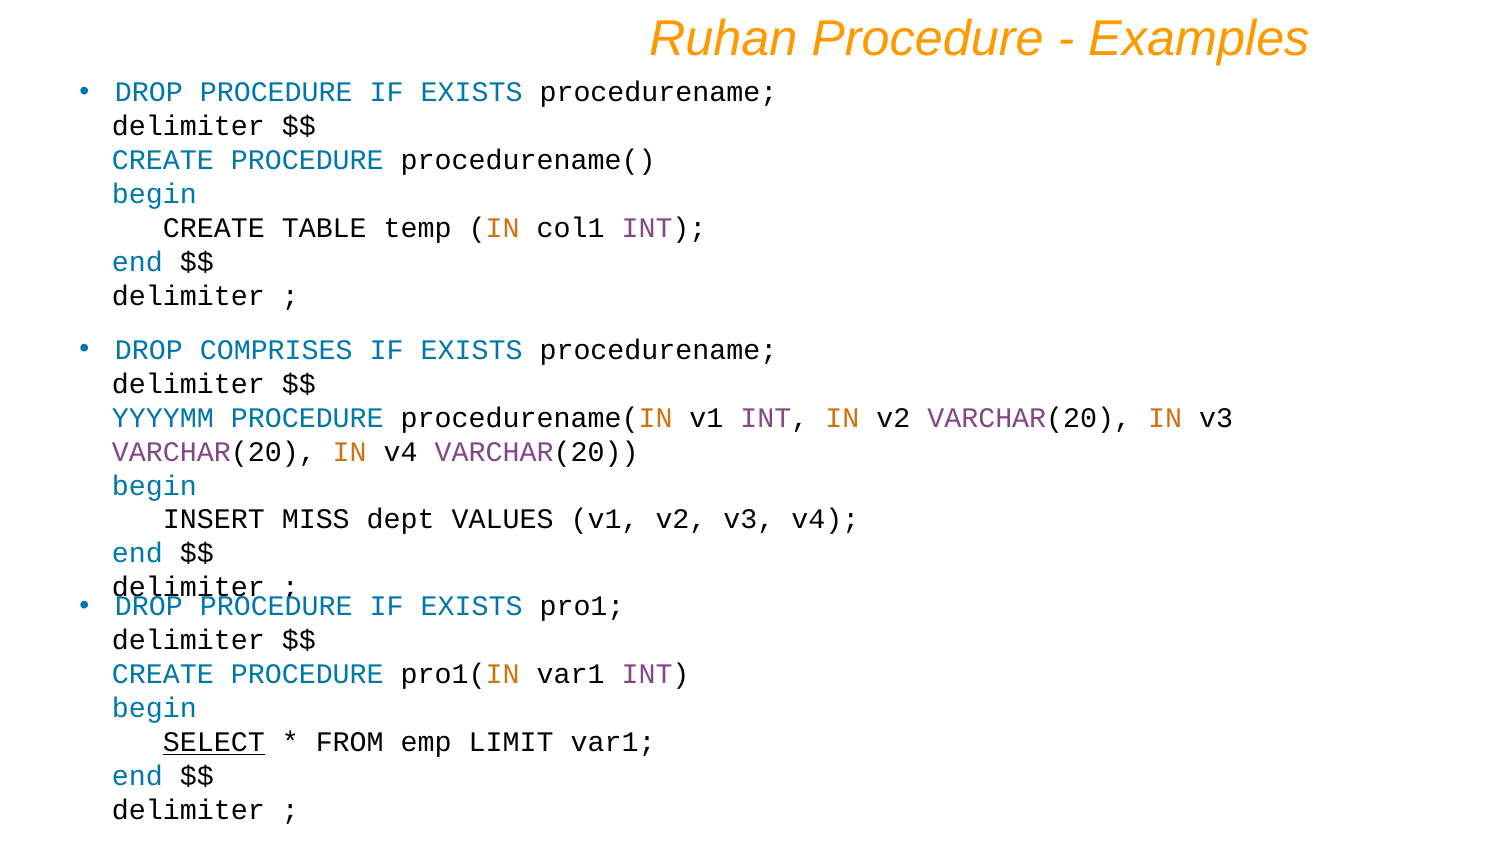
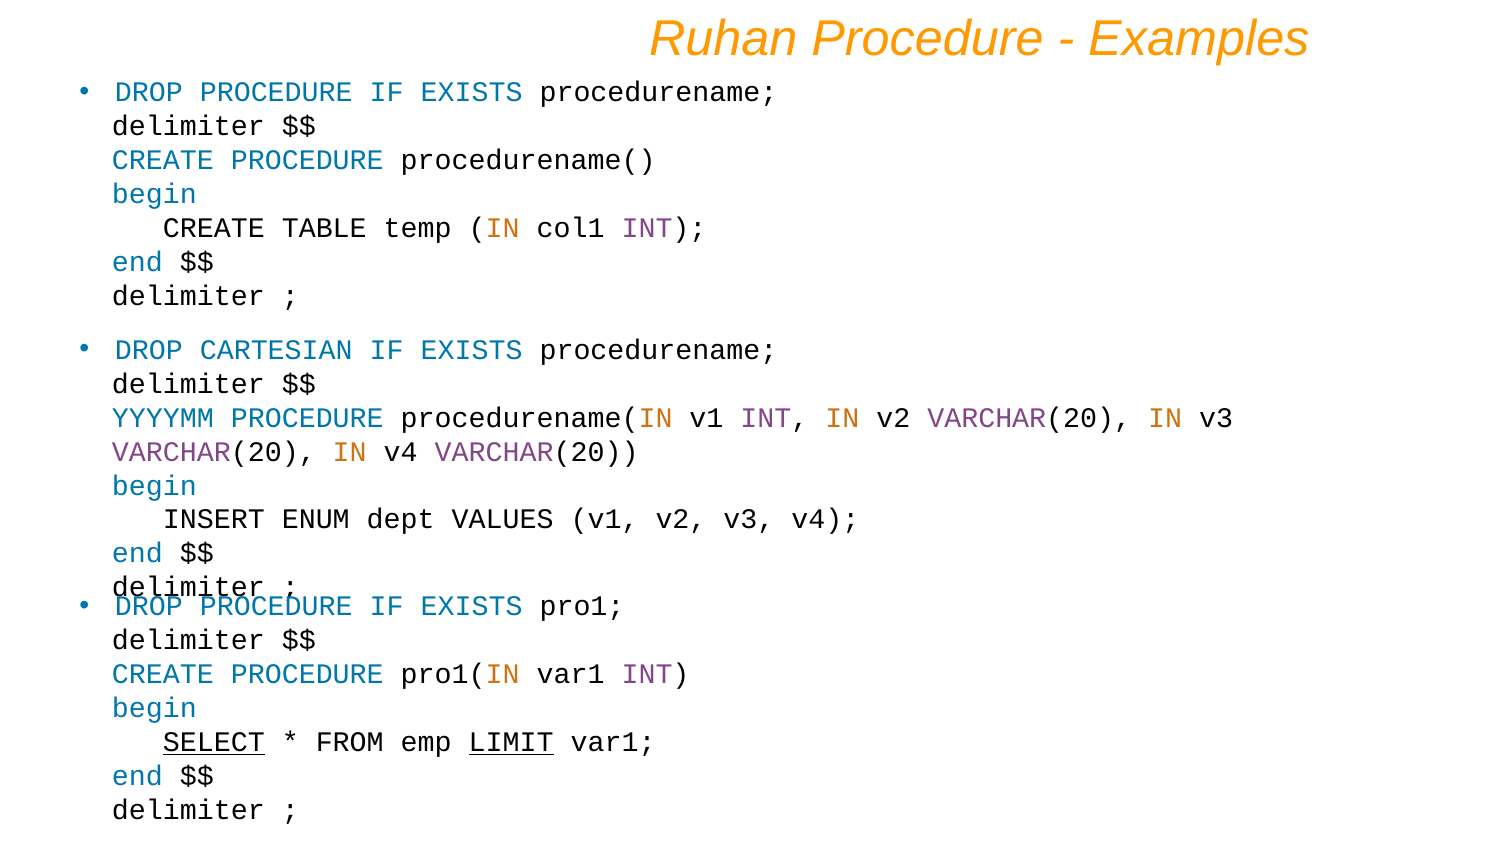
COMPRISES: COMPRISES -> CARTESIAN
MISS: MISS -> ENUM
LIMIT underline: none -> present
